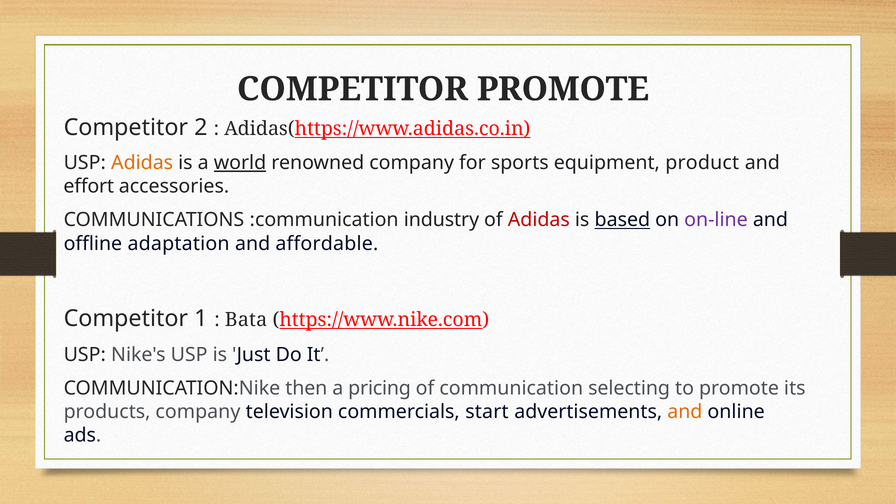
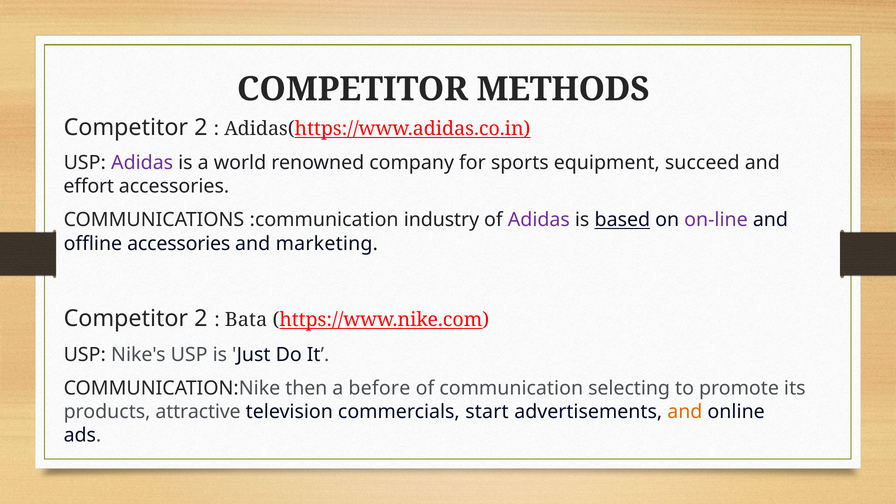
COMPETITOR PROMOTE: PROMOTE -> METHODS
Adidas at (142, 163) colour: orange -> purple
world underline: present -> none
product: product -> succeed
Adidas at (539, 220) colour: red -> purple
offline adaptation: adaptation -> accessories
affordable: affordable -> marketing
1 at (201, 318): 1 -> 2
pricing: pricing -> before
products company: company -> attractive
